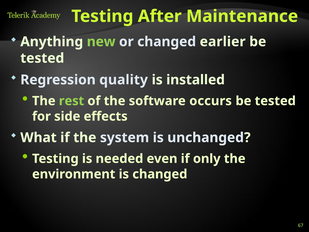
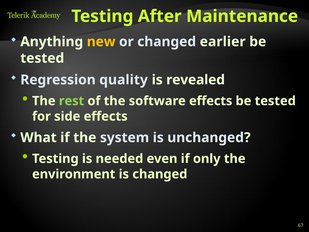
new colour: light green -> yellow
installed: installed -> revealed
software occurs: occurs -> effects
